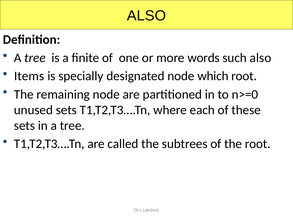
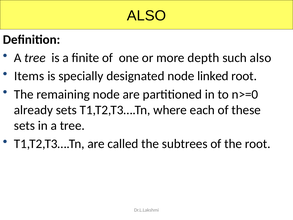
words: words -> depth
which: which -> linked
unused: unused -> already
